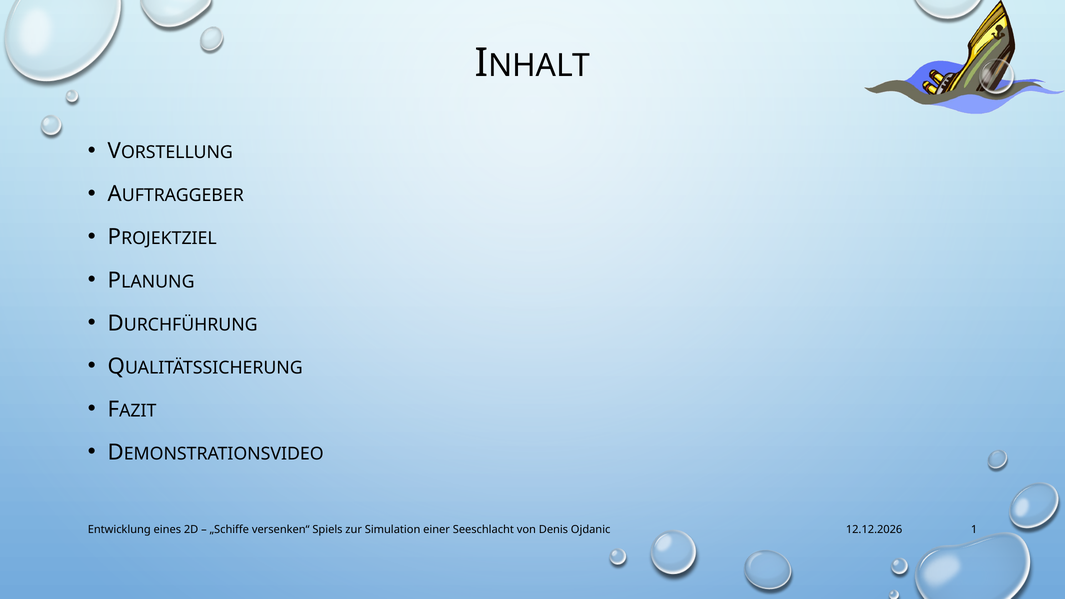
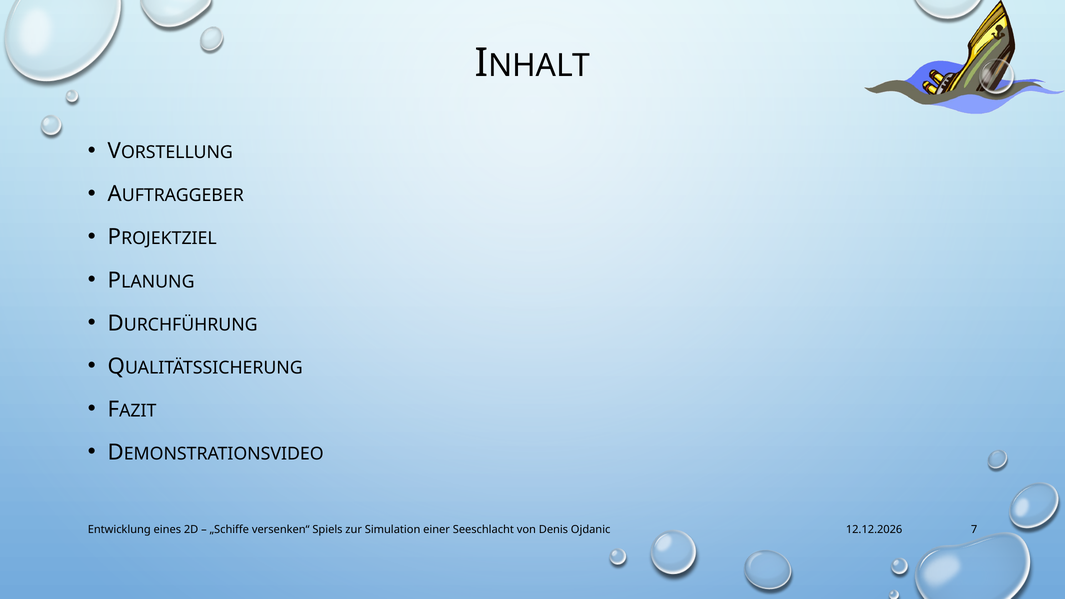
1: 1 -> 7
